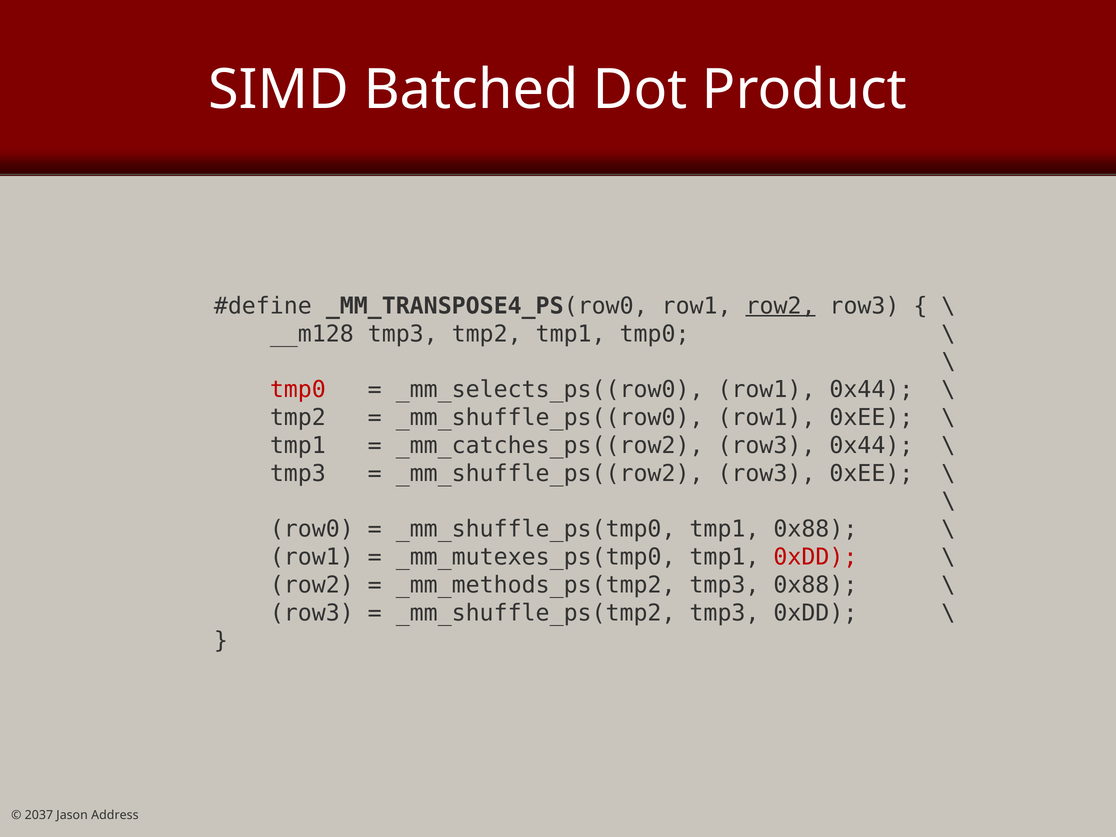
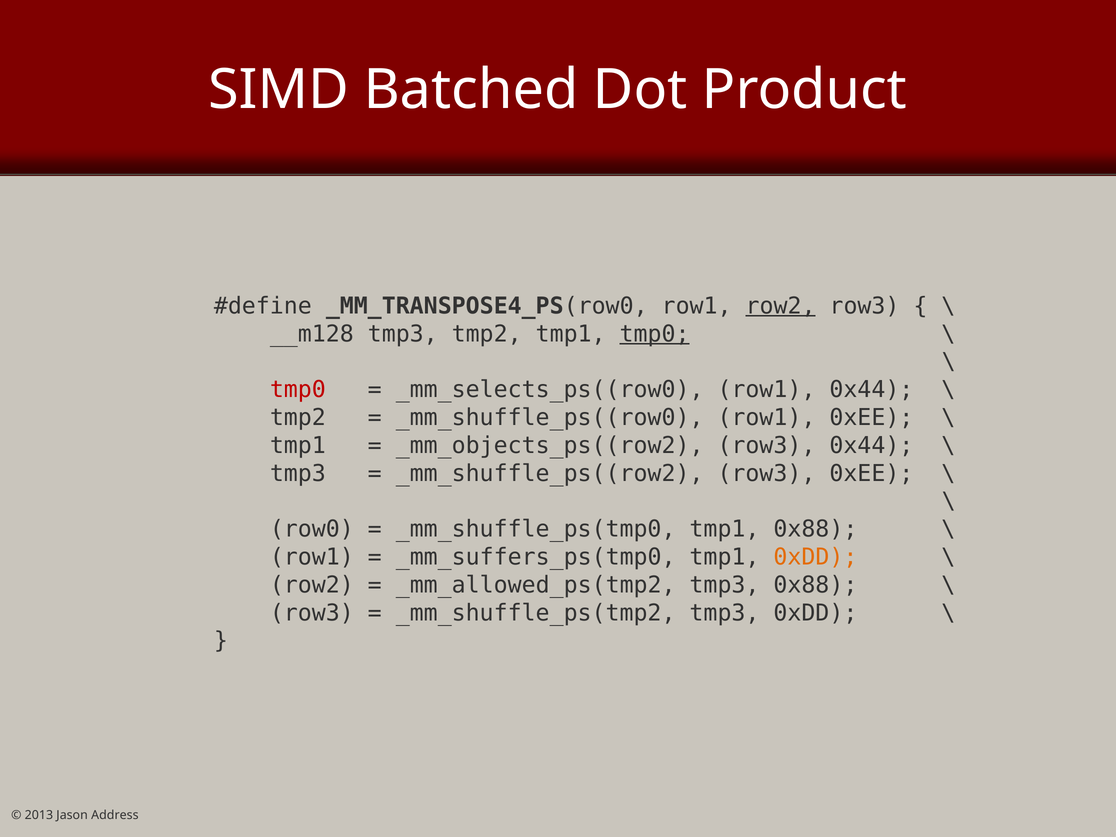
tmp0 at (655, 334) underline: none -> present
_mm_catches_ps((row2: _mm_catches_ps((row2 -> _mm_objects_ps((row2
_mm_mutexes_ps(tmp0: _mm_mutexes_ps(tmp0 -> _mm_suffers_ps(tmp0
0xDD at (815, 557) colour: red -> orange
_mm_methods_ps(tmp2: _mm_methods_ps(tmp2 -> _mm_allowed_ps(tmp2
2037: 2037 -> 2013
